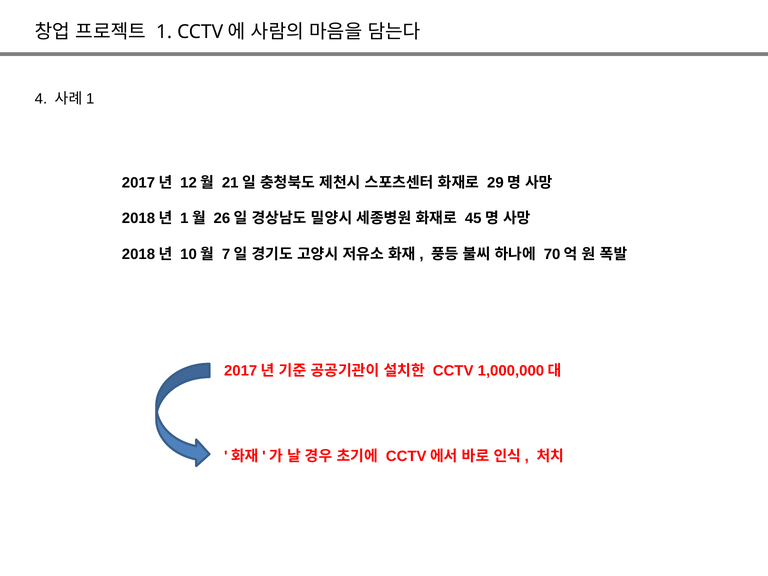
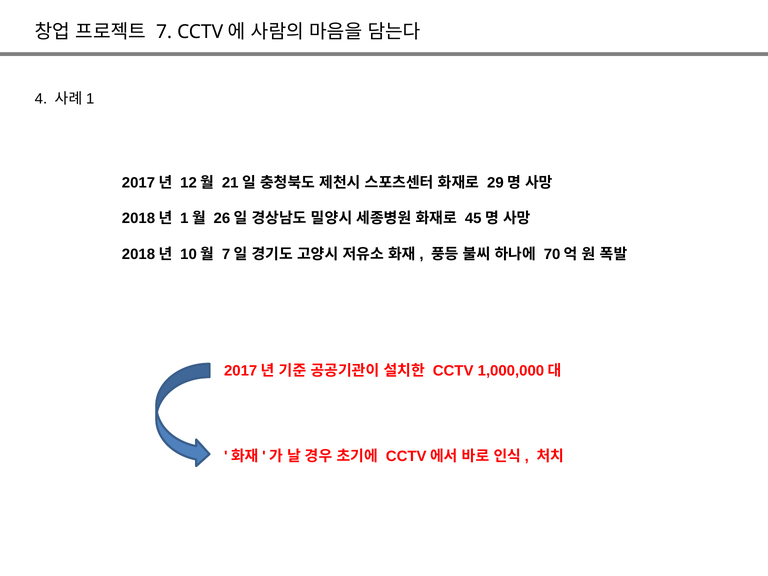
1: 1 -> 7
